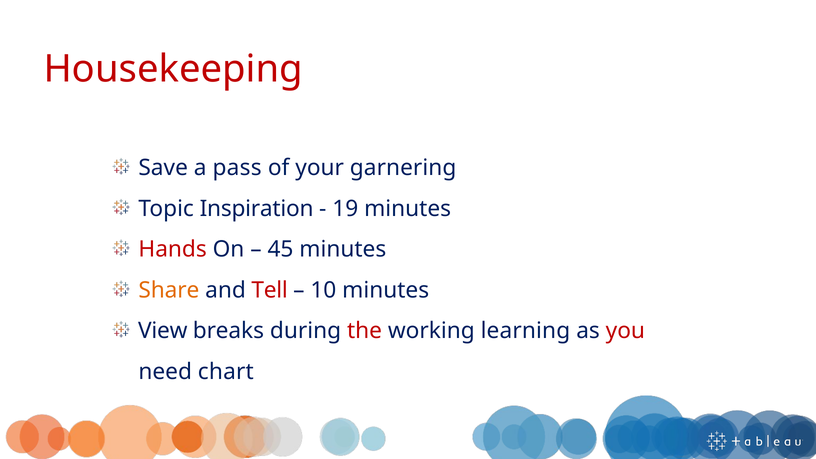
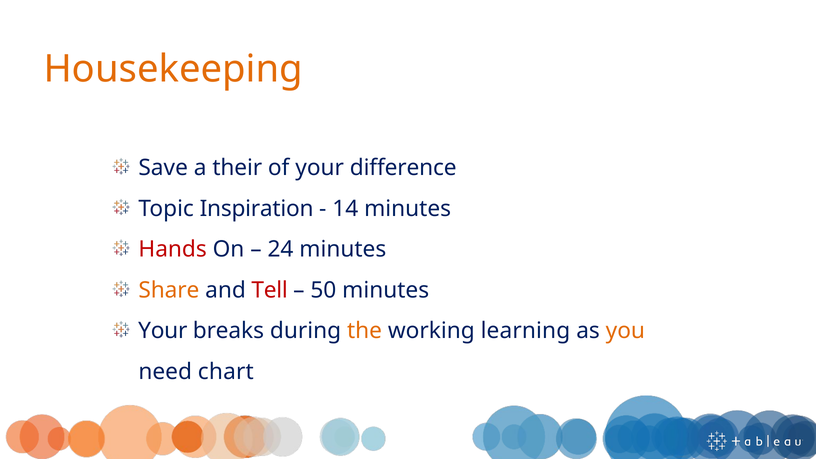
Housekeeping colour: red -> orange
pass: pass -> their
garnering: garnering -> difference
19: 19 -> 14
45: 45 -> 24
10: 10 -> 50
View at (163, 331): View -> Your
the colour: red -> orange
you colour: red -> orange
